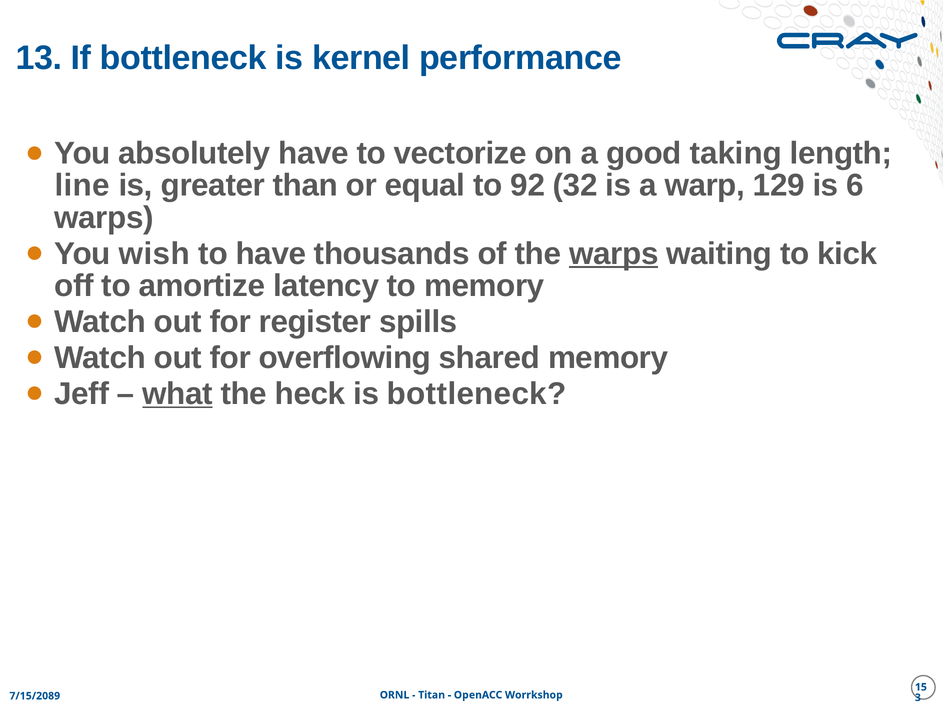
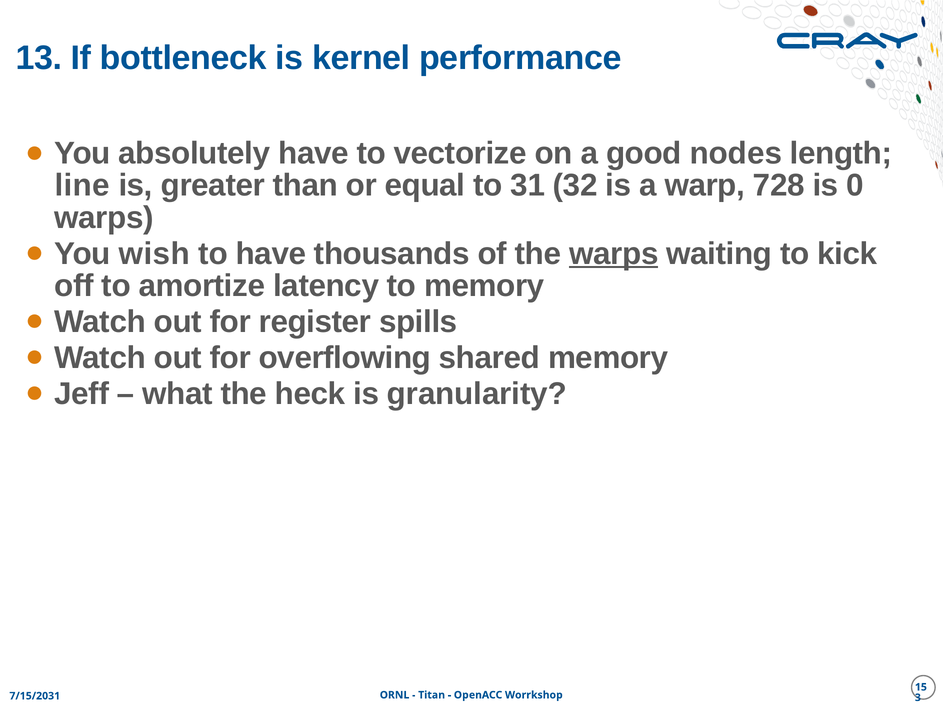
taking: taking -> nodes
92: 92 -> 31
129: 129 -> 728
6: 6 -> 0
what underline: present -> none
is bottleneck: bottleneck -> granularity
7/15/2089: 7/15/2089 -> 7/15/2031
